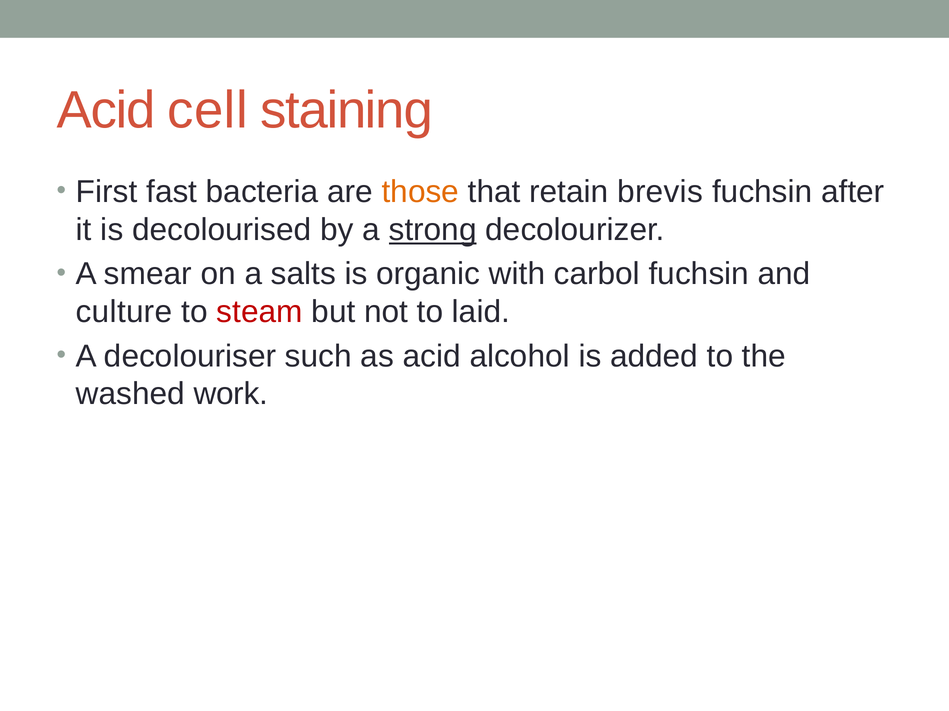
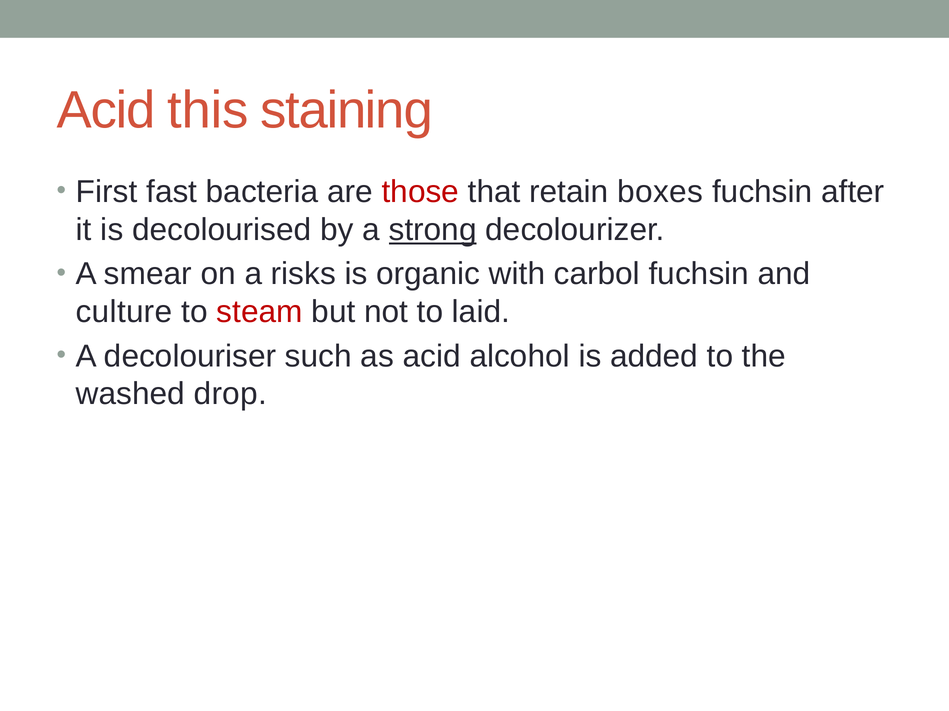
cell: cell -> this
those colour: orange -> red
brevis: brevis -> boxes
salts: salts -> risks
work: work -> drop
